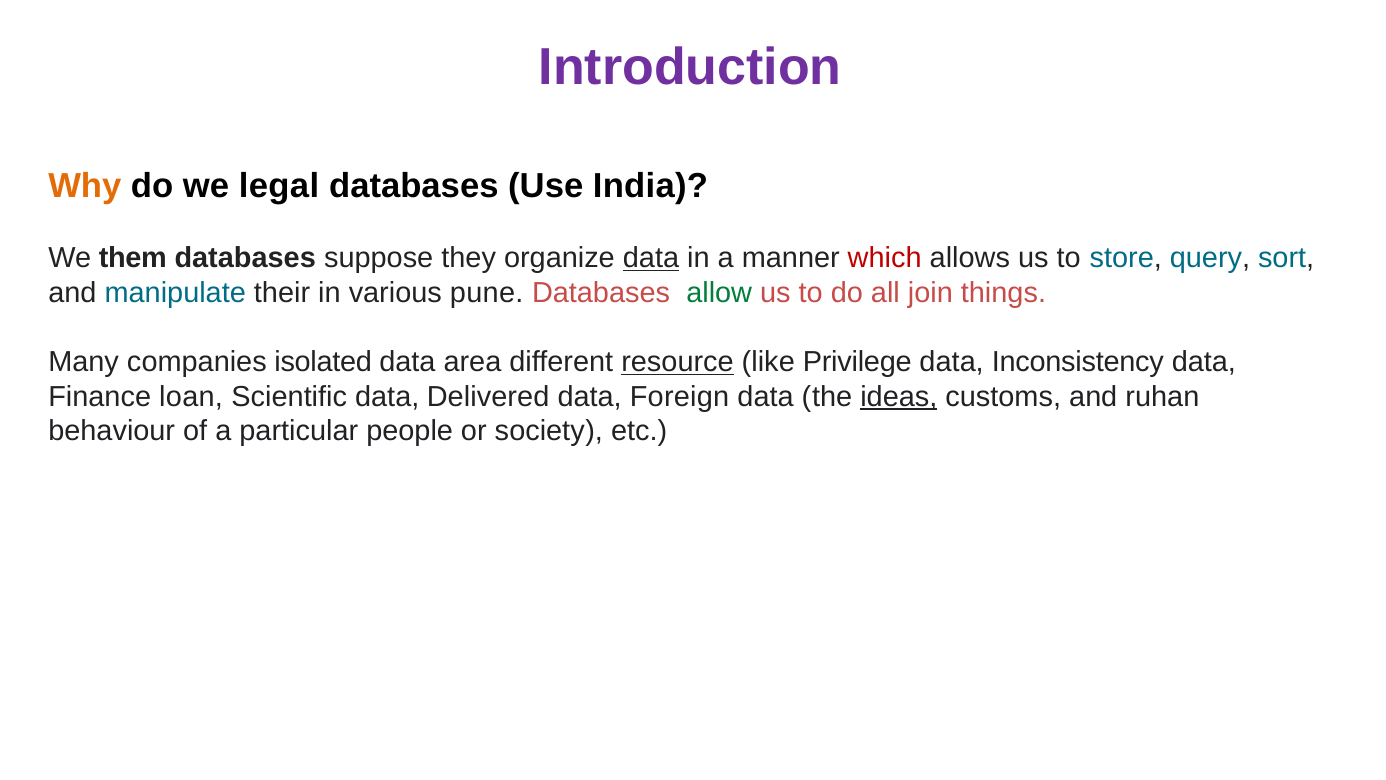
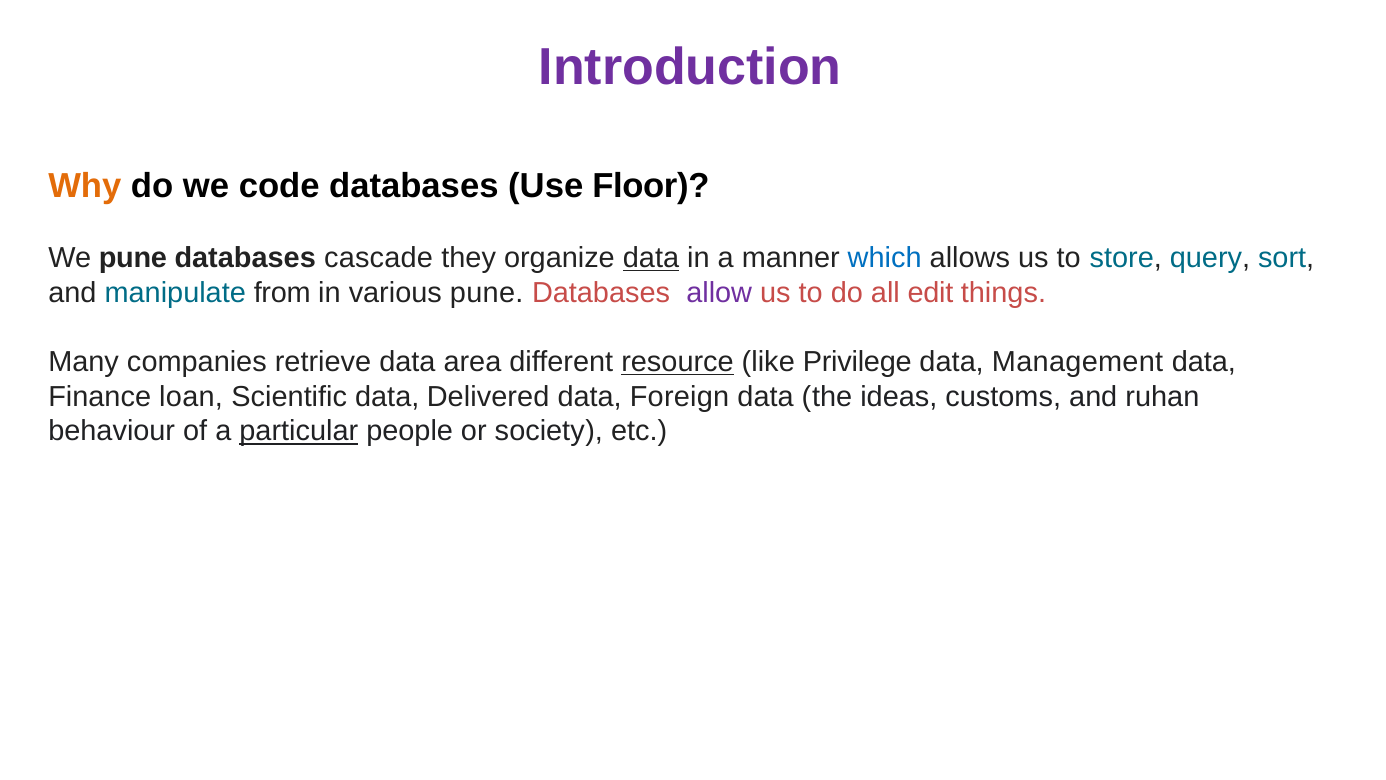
legal: legal -> code
India: India -> Floor
We them: them -> pune
suppose: suppose -> cascade
which colour: red -> blue
their: their -> from
allow colour: green -> purple
join: join -> edit
isolated: isolated -> retrieve
Inconsistency: Inconsistency -> Management
ideas underline: present -> none
particular underline: none -> present
